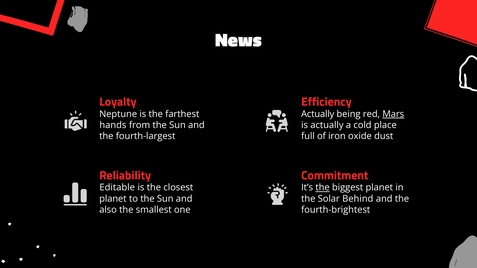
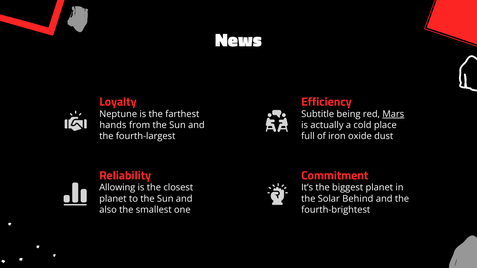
Actually at (318, 114): Actually -> Subtitle
Editable: Editable -> Allowing
the at (323, 188) underline: present -> none
